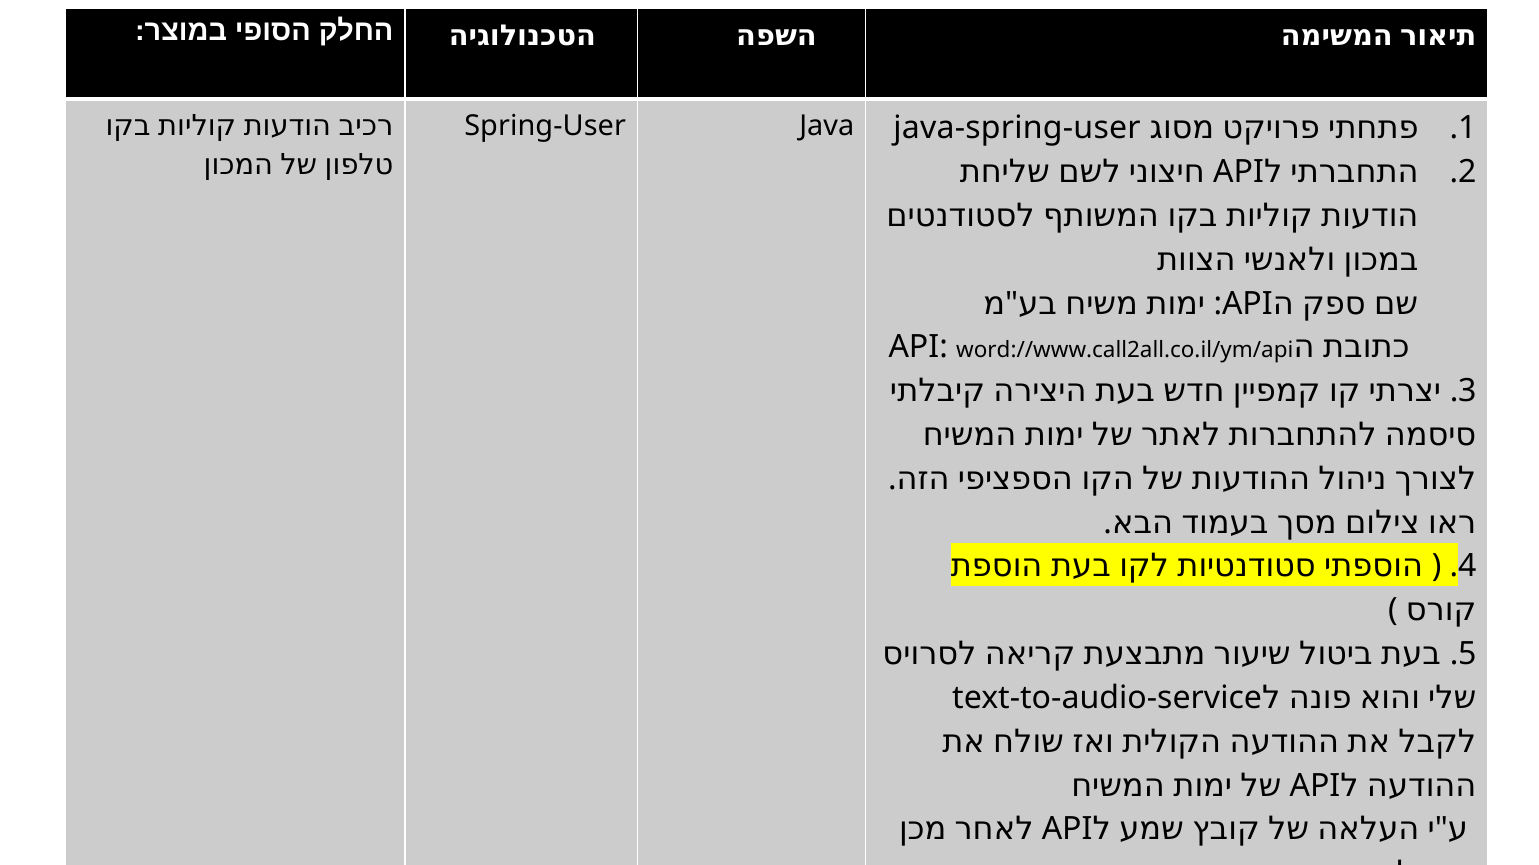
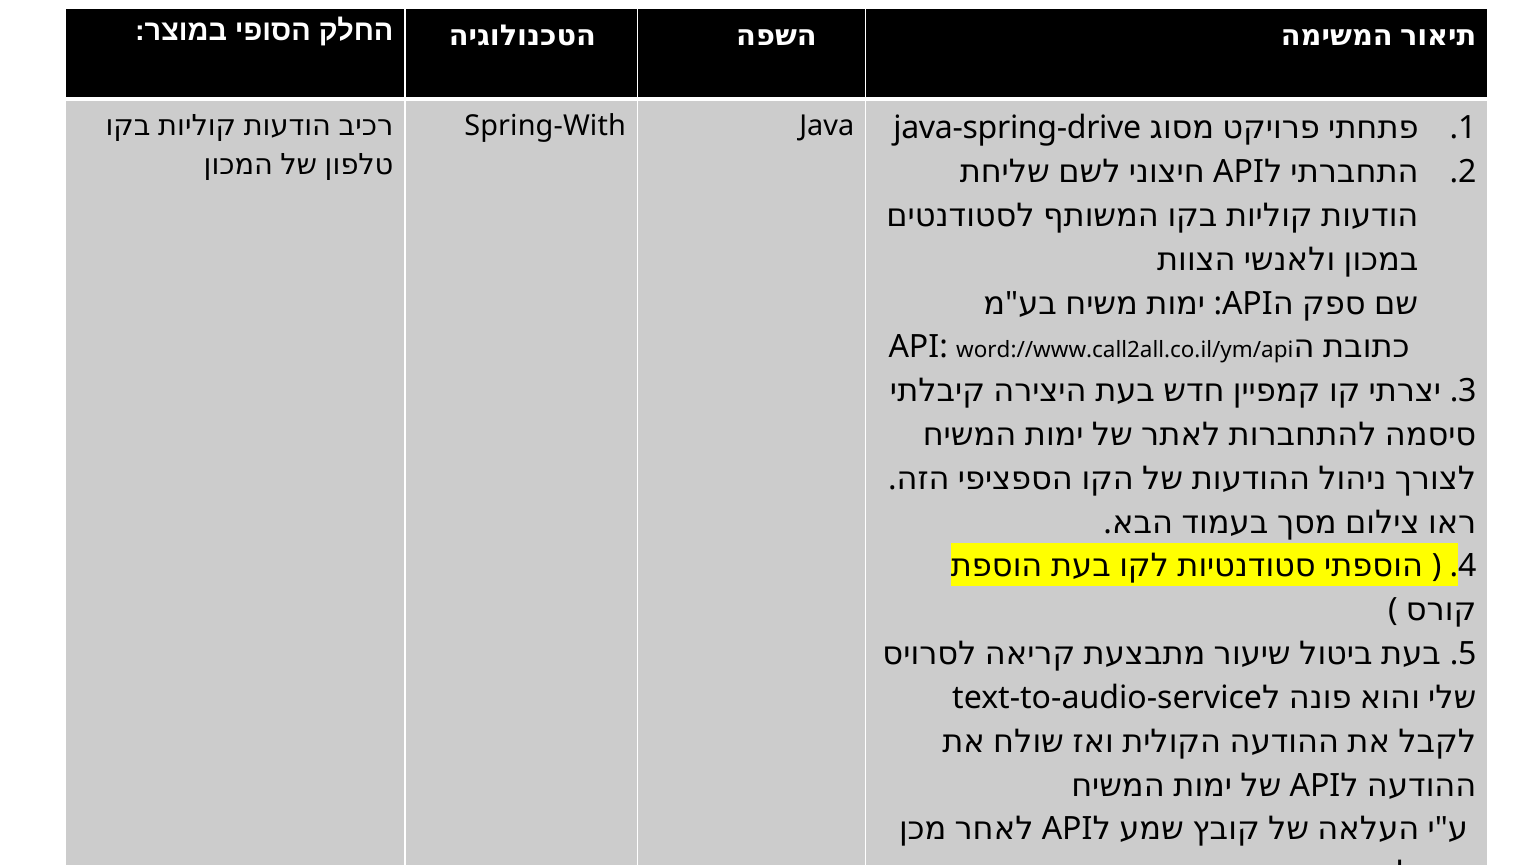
Spring-User: Spring-User -> Spring-With
java-spring-user: java-spring-user -> java-spring-drive
